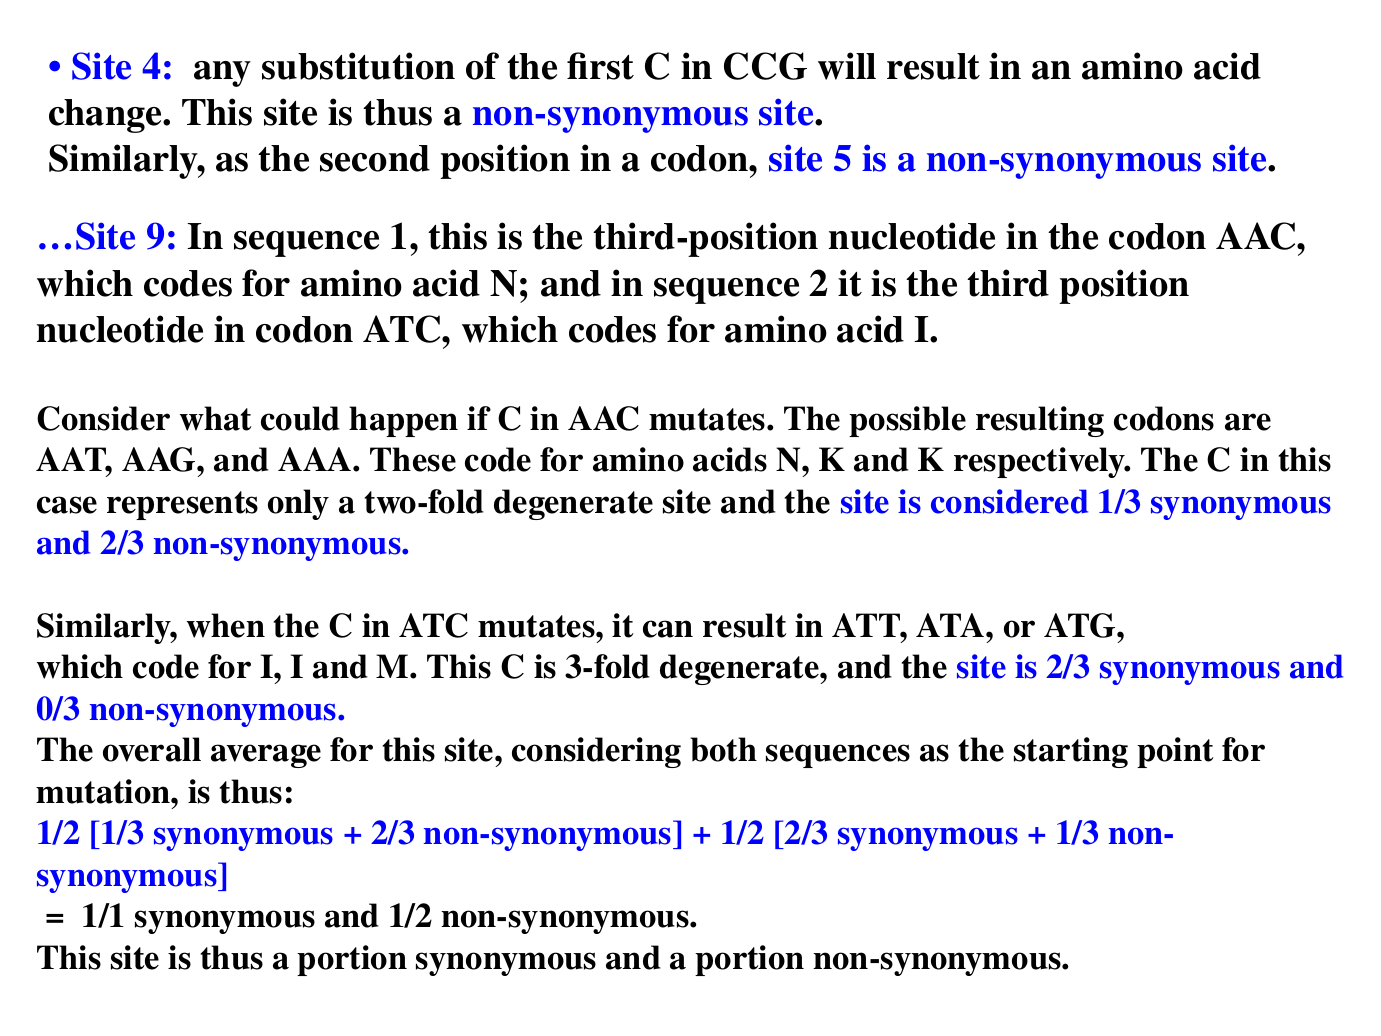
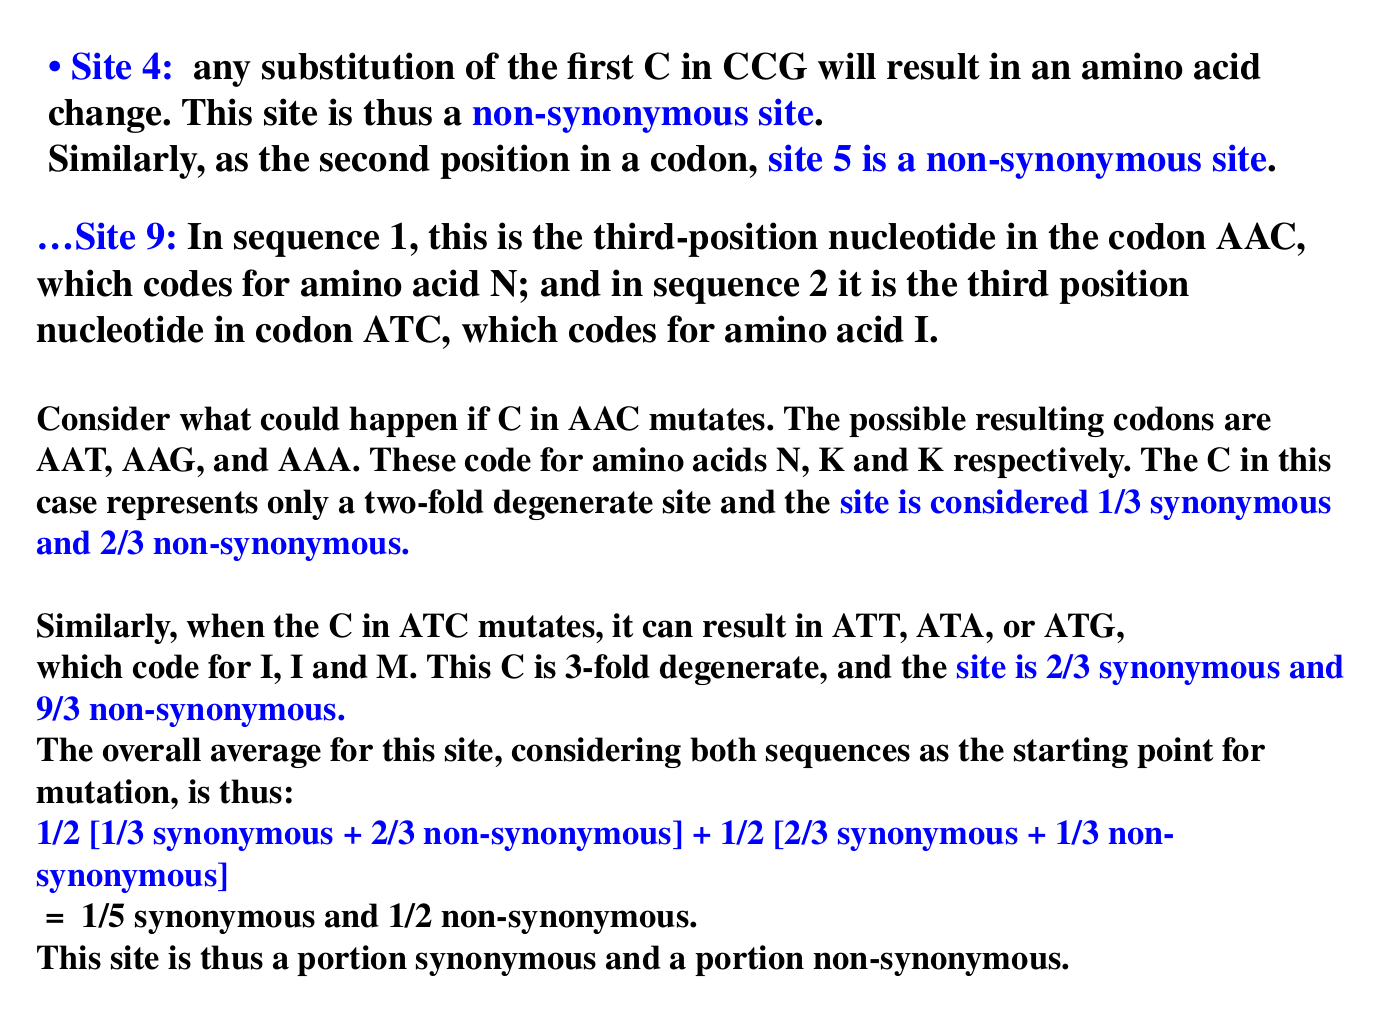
0/3: 0/3 -> 9/3
1/1: 1/1 -> 1/5
